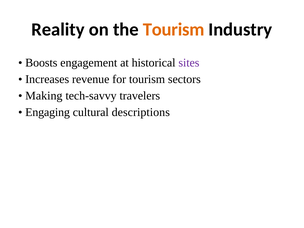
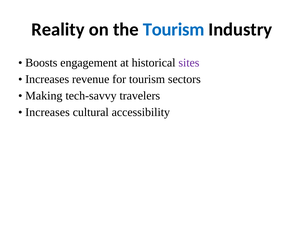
Tourism at (174, 29) colour: orange -> blue
Engaging at (48, 112): Engaging -> Increases
descriptions: descriptions -> accessibility
